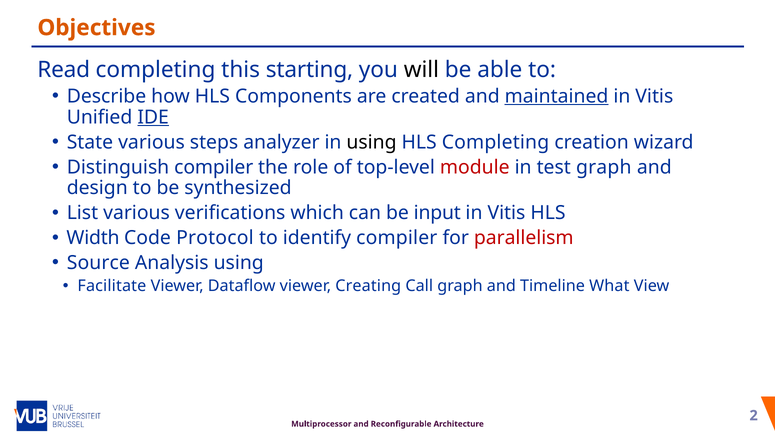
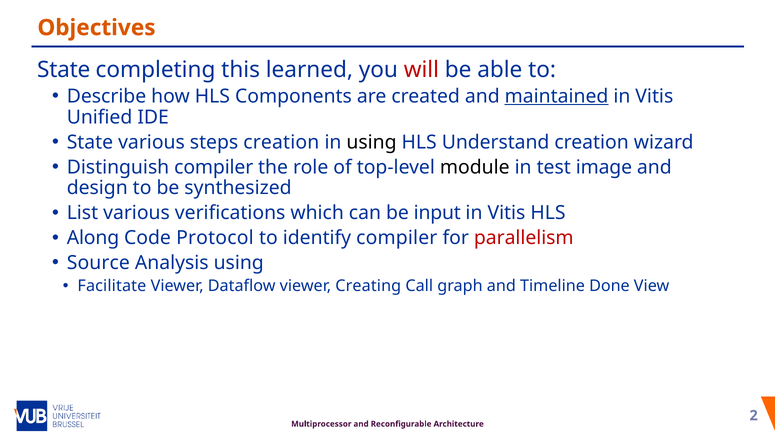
Read at (64, 70): Read -> State
starting: starting -> learned
will colour: black -> red
IDE underline: present -> none
steps analyzer: analyzer -> creation
HLS Completing: Completing -> Understand
module colour: red -> black
test graph: graph -> image
Width: Width -> Along
What: What -> Done
